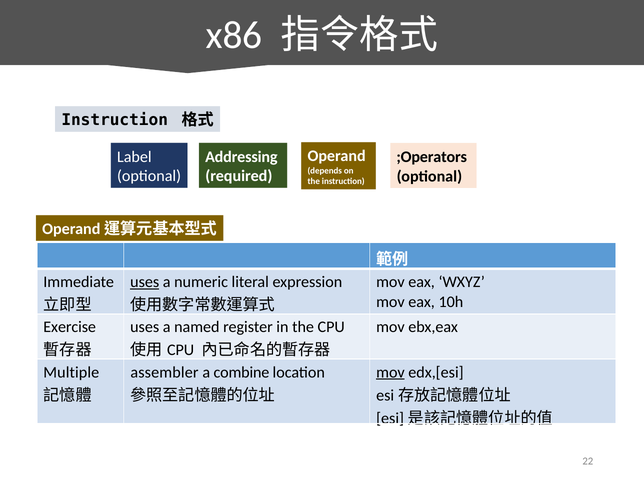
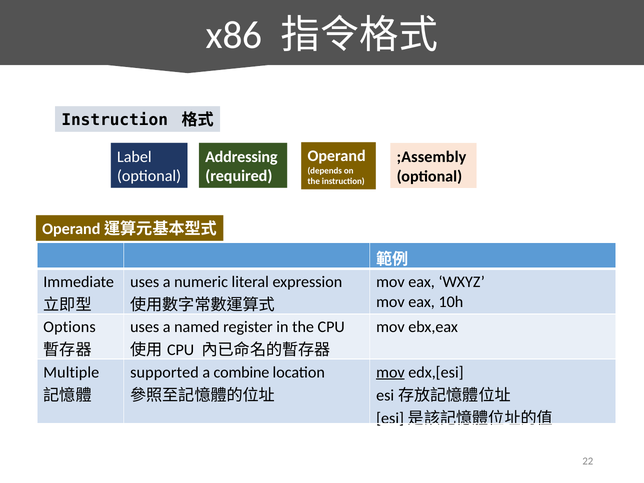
;Operators: ;Operators -> ;Assembly
uses at (145, 282) underline: present -> none
Exercise: Exercise -> Options
assembler: assembler -> supported
